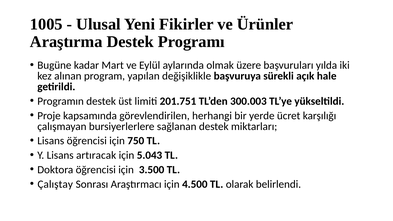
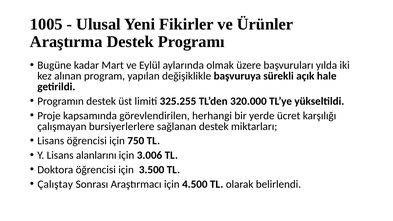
201.751: 201.751 -> 325.255
300.003: 300.003 -> 320.000
artıracak: artıracak -> alanlarını
5.043: 5.043 -> 3.006
